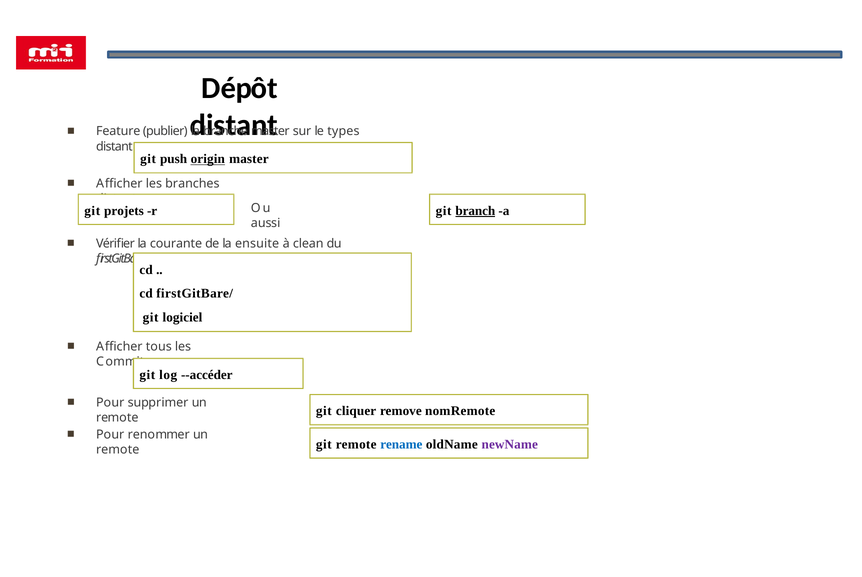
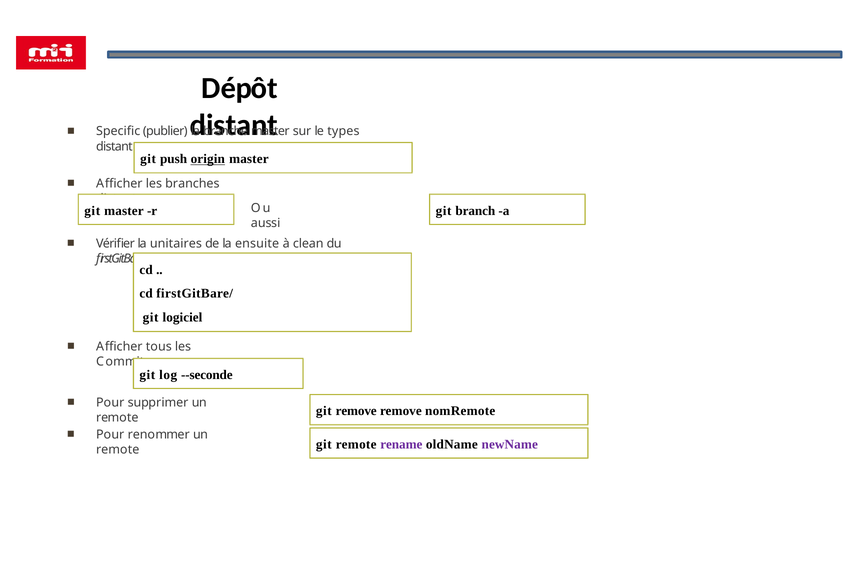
Feature: Feature -> Specific
git projets: projets -> master
branch underline: present -> none
courante: courante -> unitaires
--accéder: --accéder -> --seconde
git cliquer: cliquer -> remove
rename colour: blue -> purple
